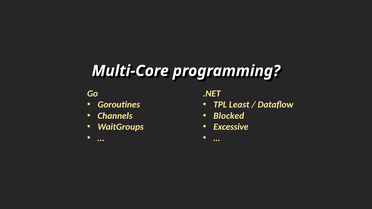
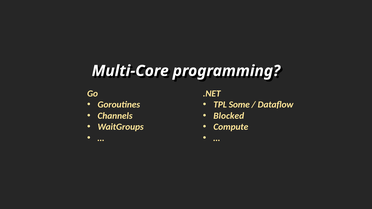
Least: Least -> Some
Excessive: Excessive -> Compute
